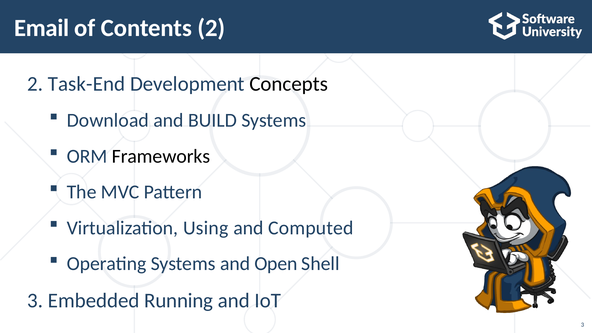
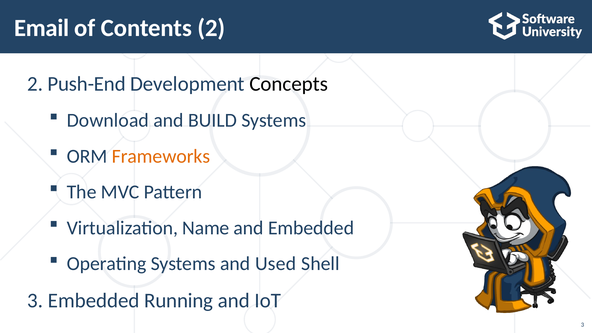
Task-End: Task-End -> Push-End
Frameworks colour: black -> orange
Using: Using -> Name
and Computed: Computed -> Embedded
Open: Open -> Used
